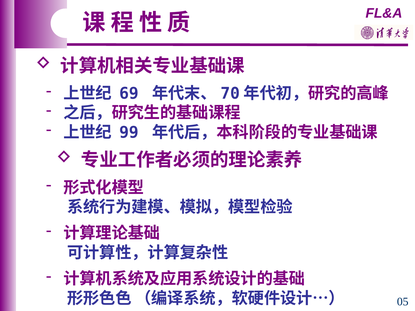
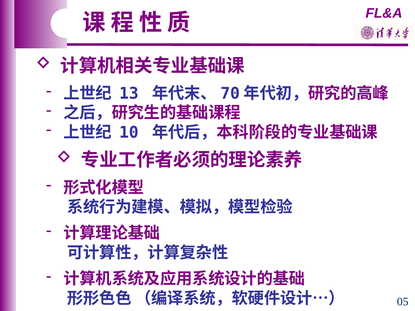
69: 69 -> 13
99: 99 -> 10
